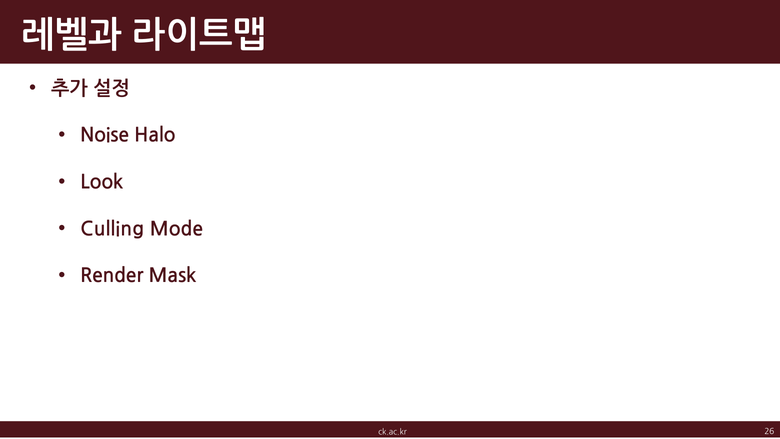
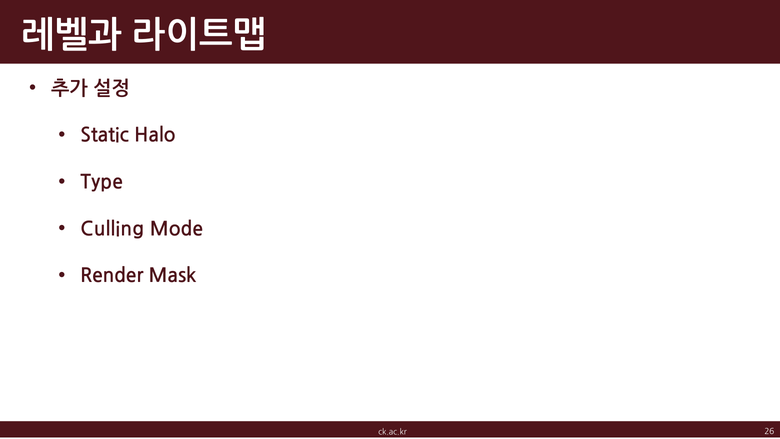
Noise: Noise -> Static
Look: Look -> Type
